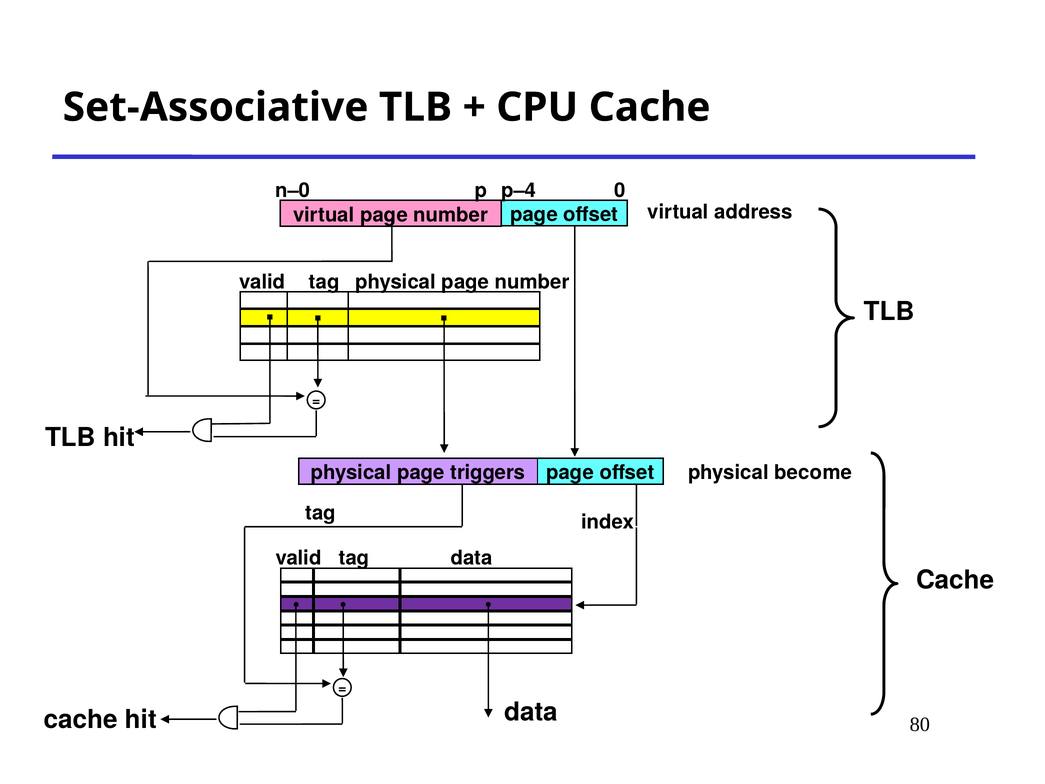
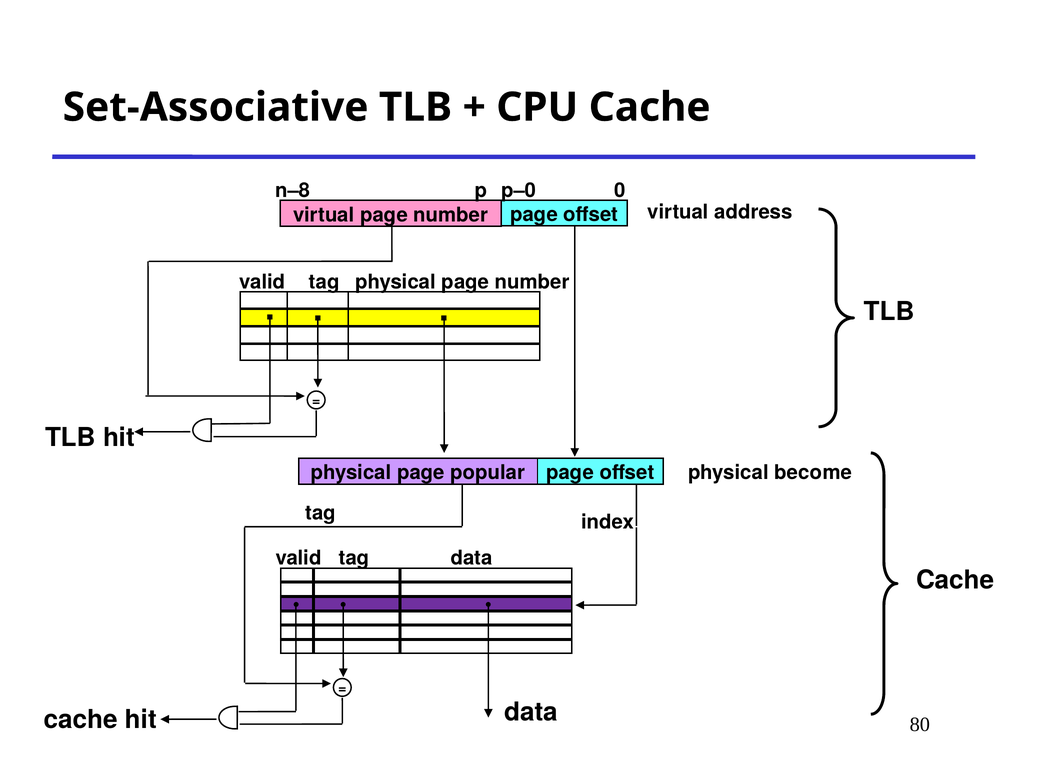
n–0: n–0 -> n–8
p–4: p–4 -> p–0
triggers: triggers -> popular
